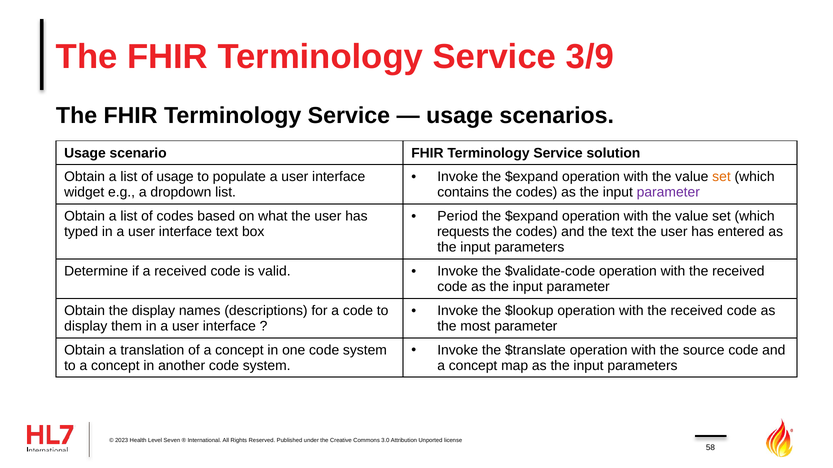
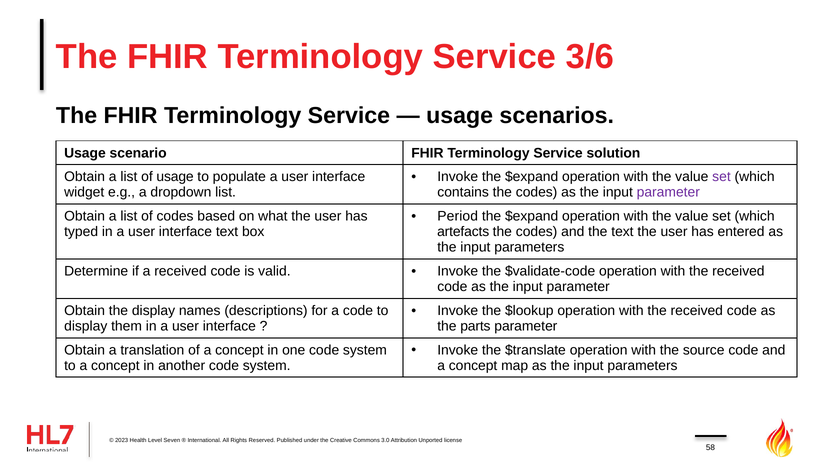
3/9: 3/9 -> 3/6
set at (721, 177) colour: orange -> purple
requests: requests -> artefacts
most: most -> parts
